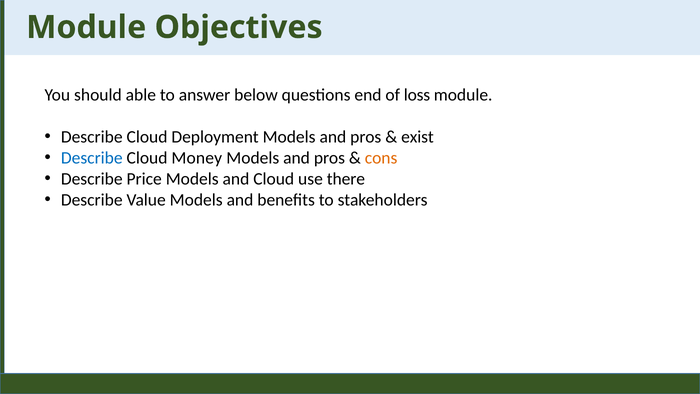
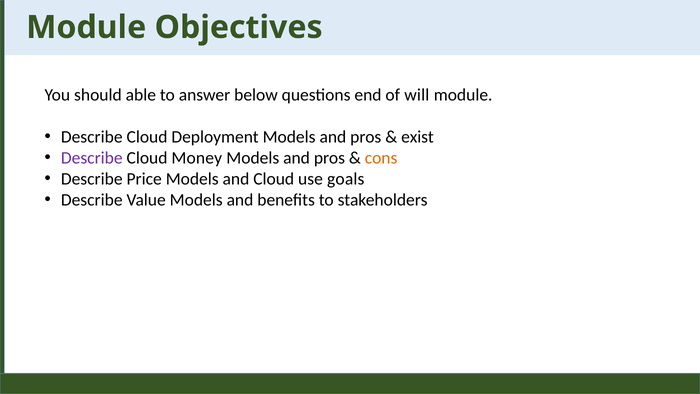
loss: loss -> will
Describe at (92, 158) colour: blue -> purple
there: there -> goals
